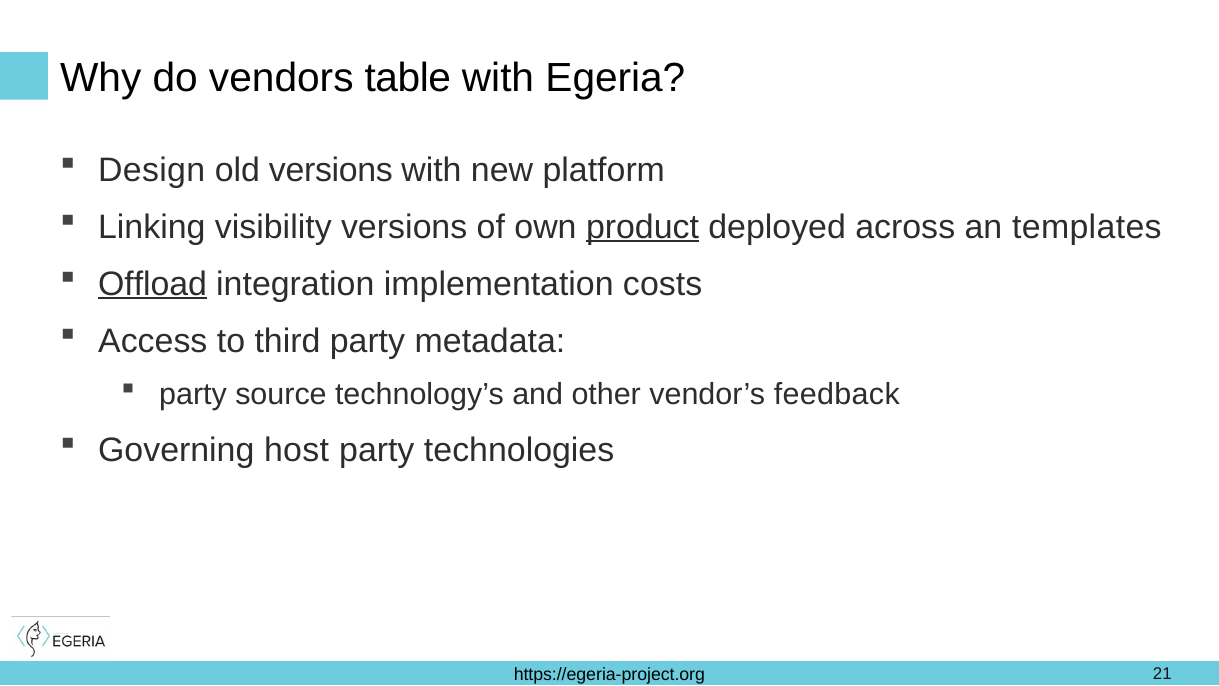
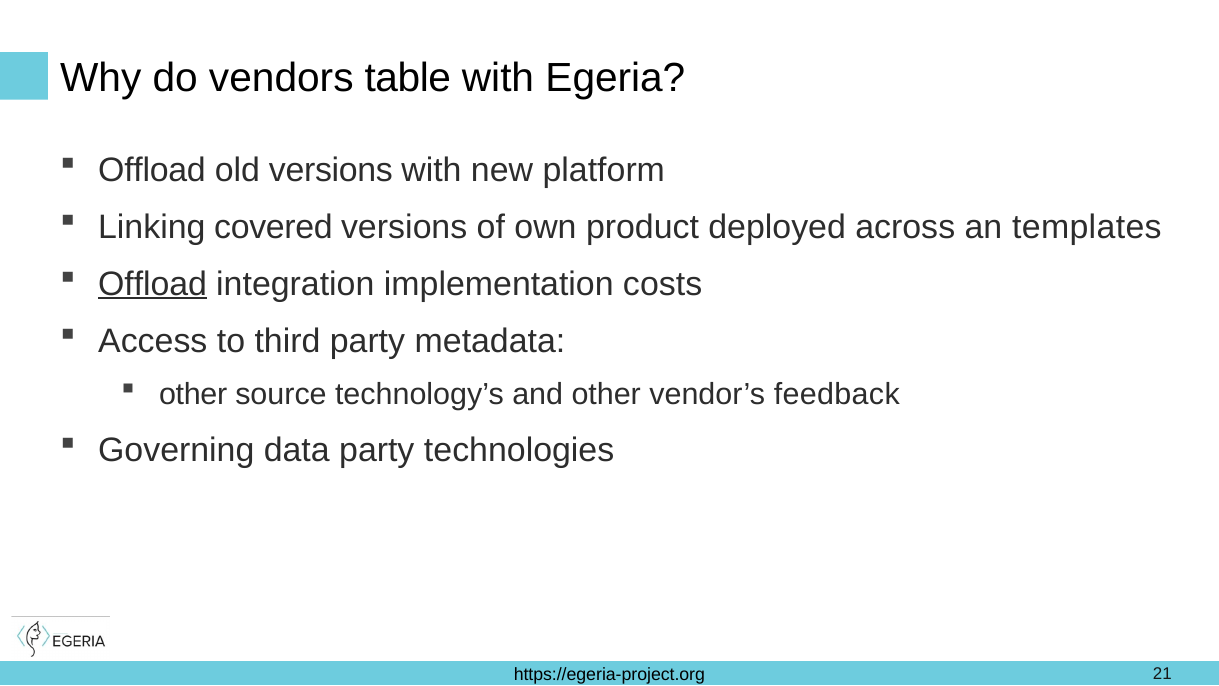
Design at (152, 170): Design -> Offload
visibility: visibility -> covered
product underline: present -> none
party at (193, 395): party -> other
host: host -> data
